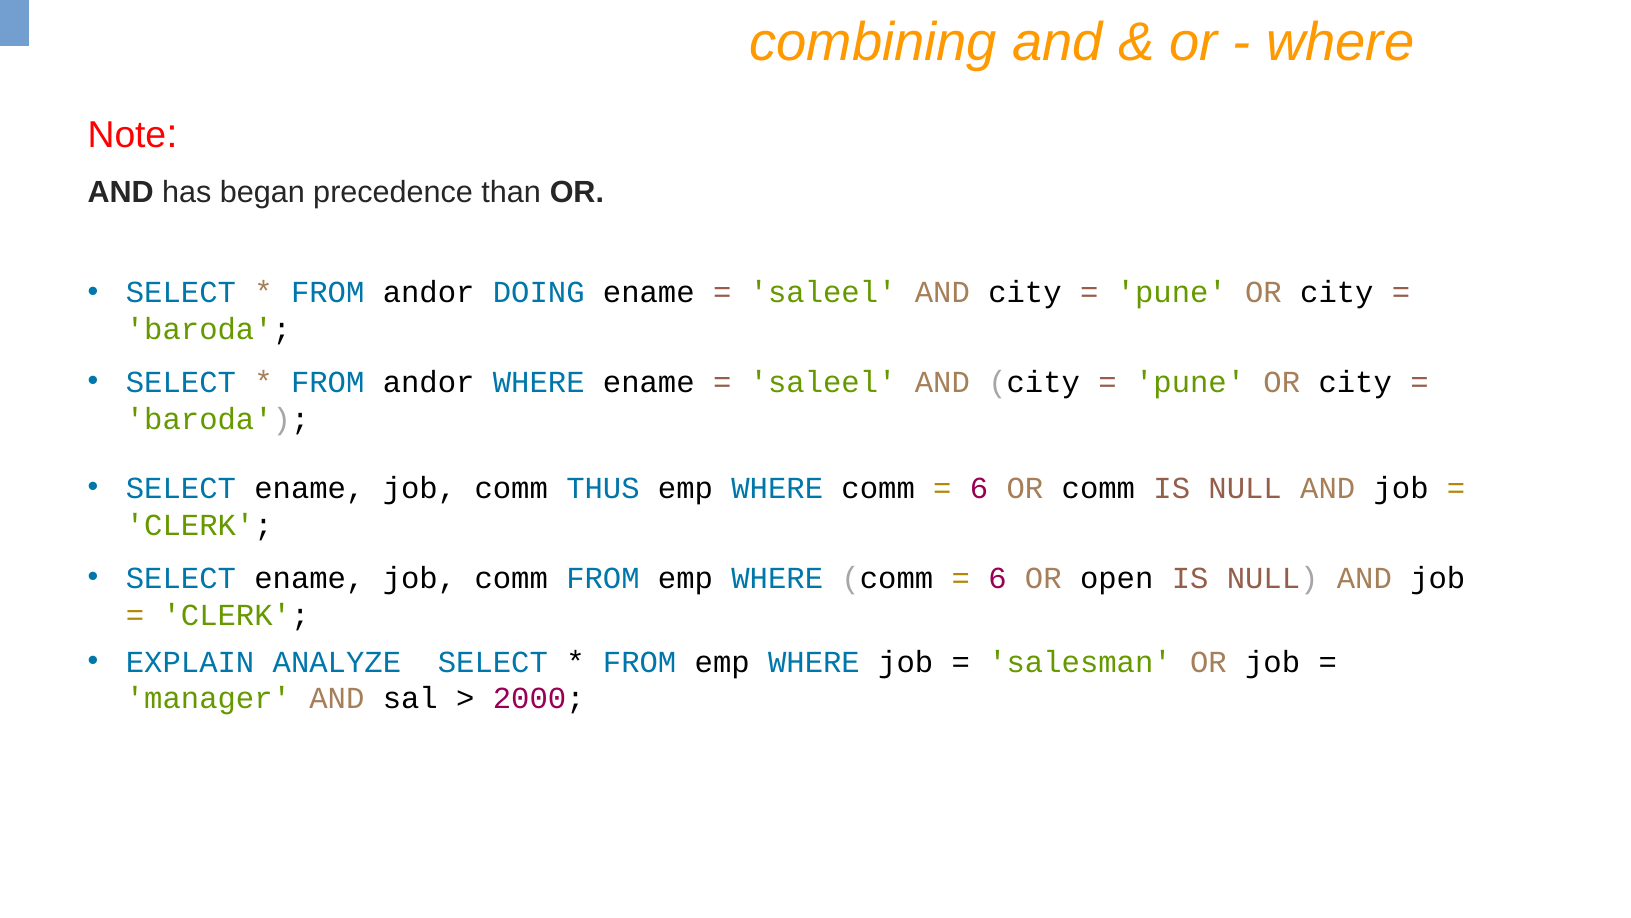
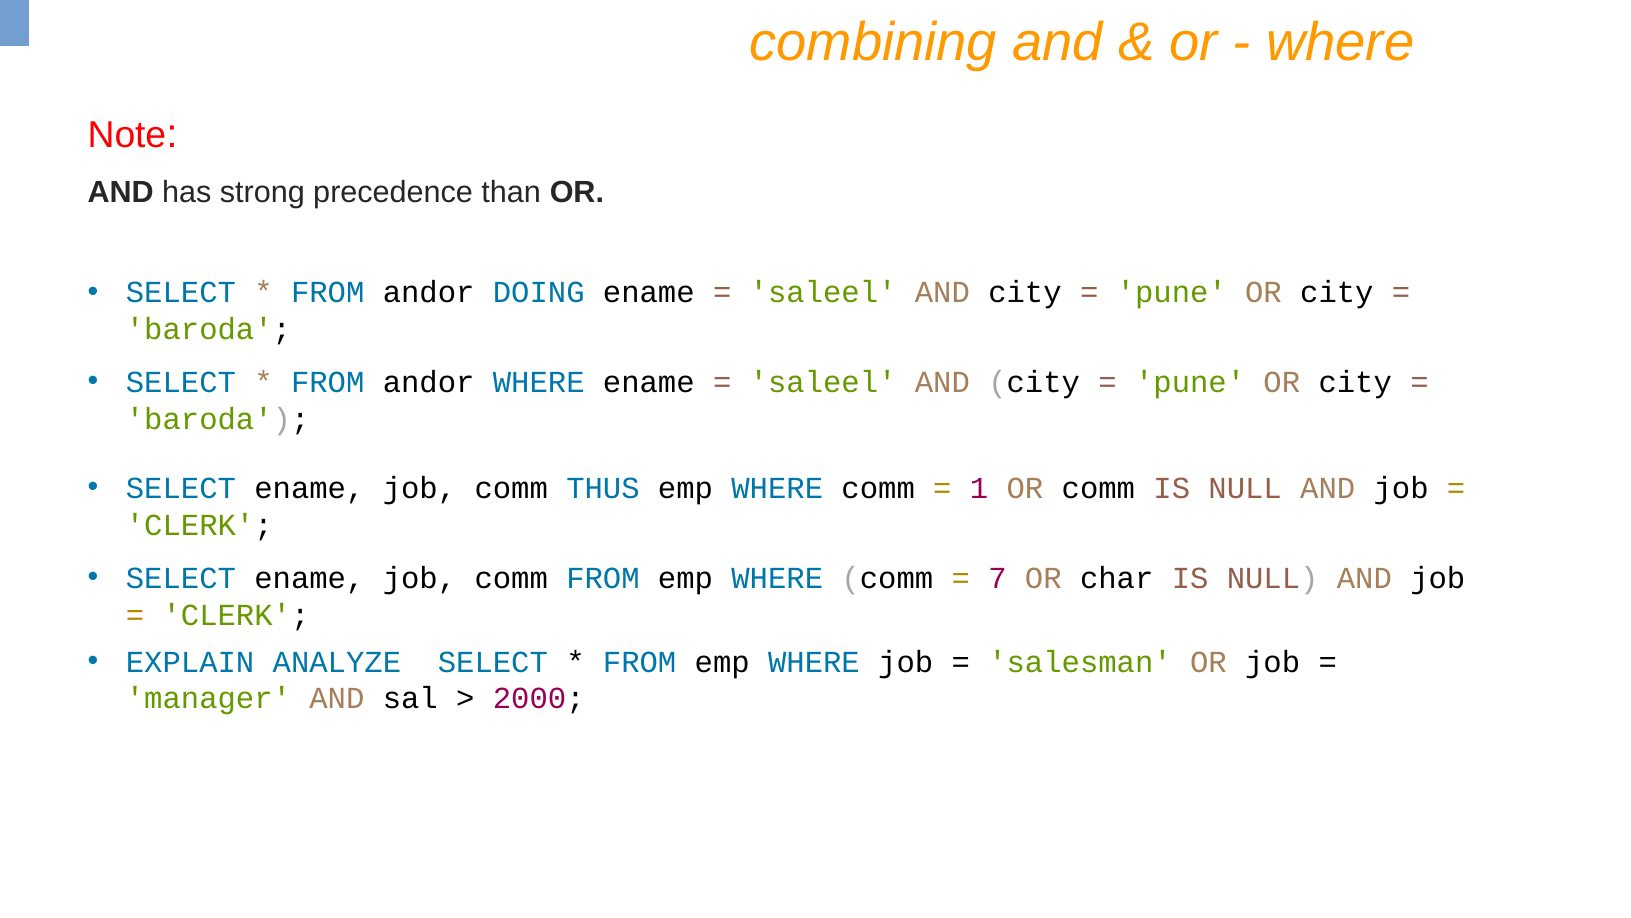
began: began -> strong
6 at (979, 488): 6 -> 1
6 at (997, 578): 6 -> 7
open: open -> char
